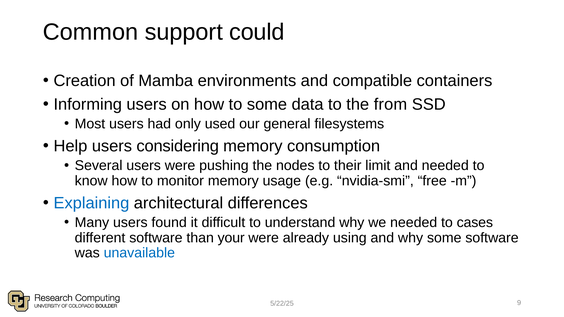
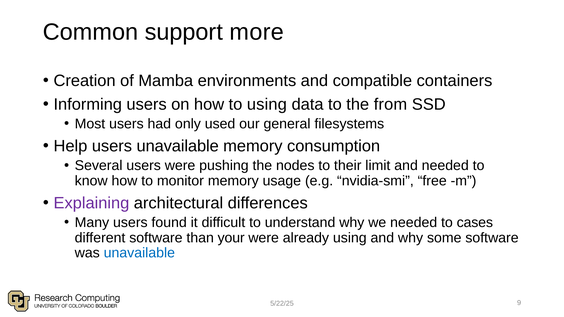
could: could -> more
to some: some -> using
users considering: considering -> unavailable
Explaining colour: blue -> purple
